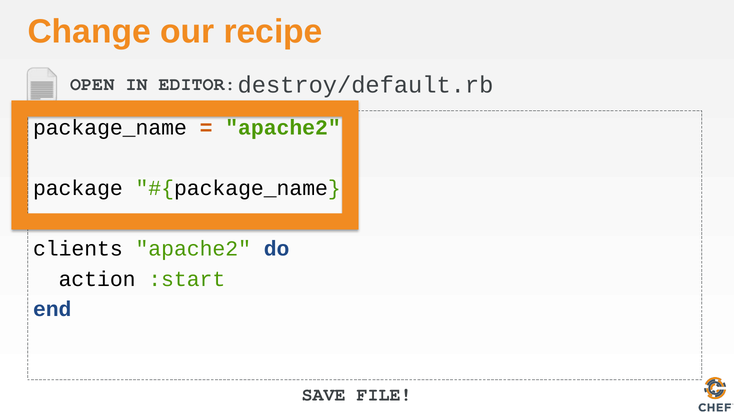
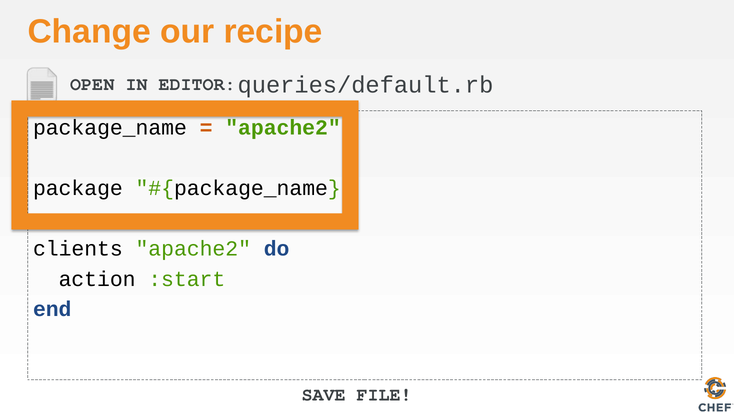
destroy/default.rb: destroy/default.rb -> queries/default.rb
